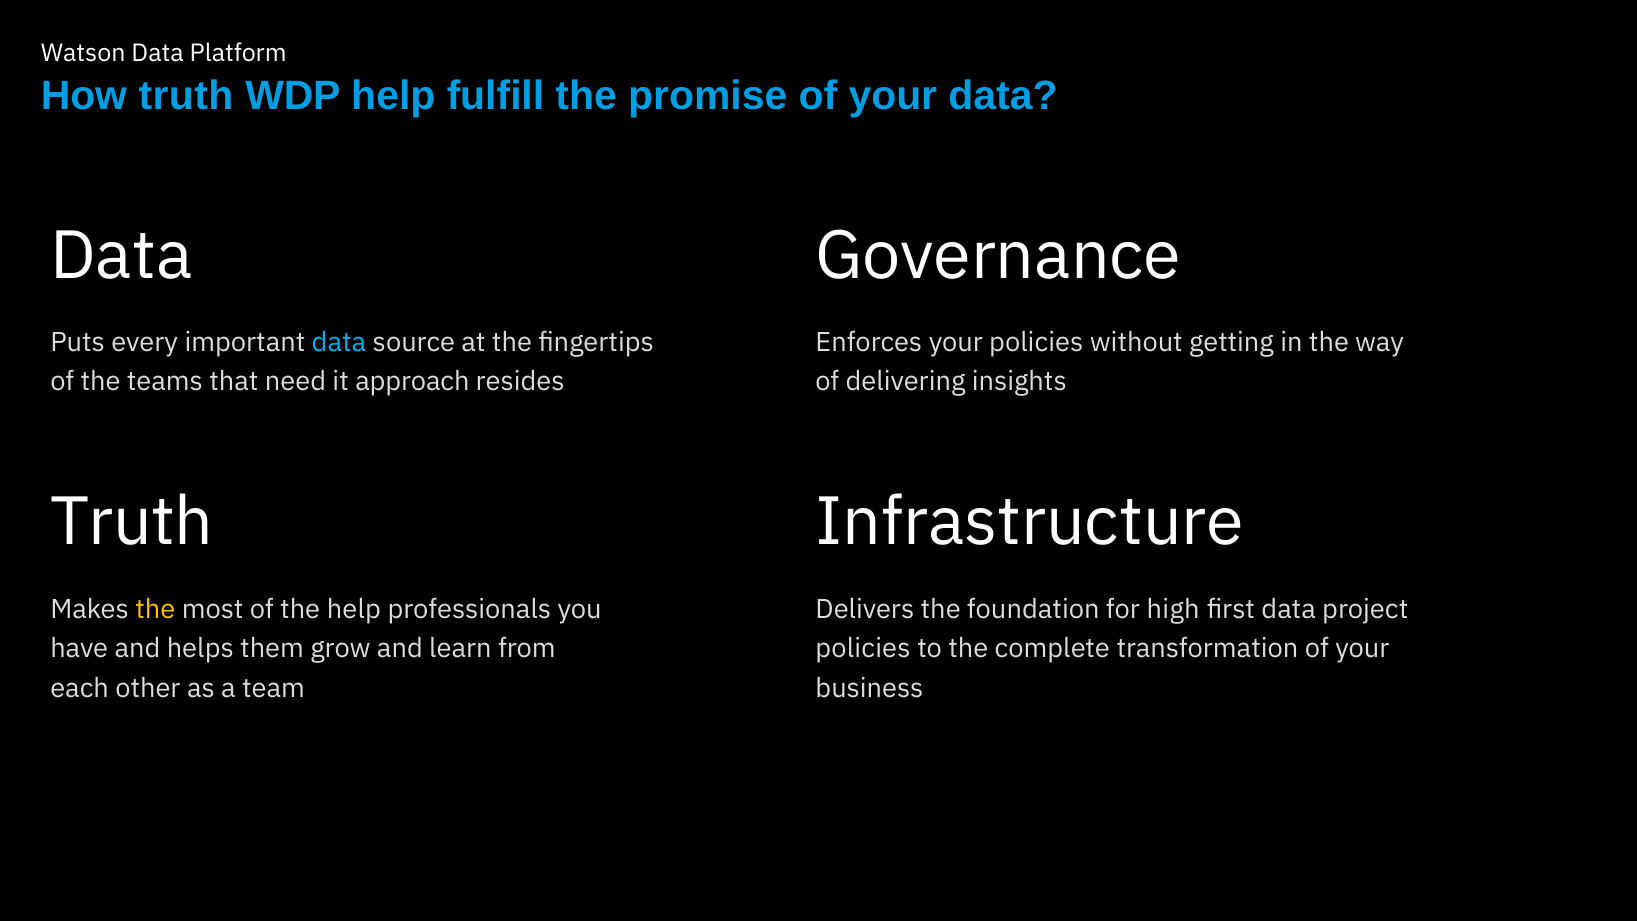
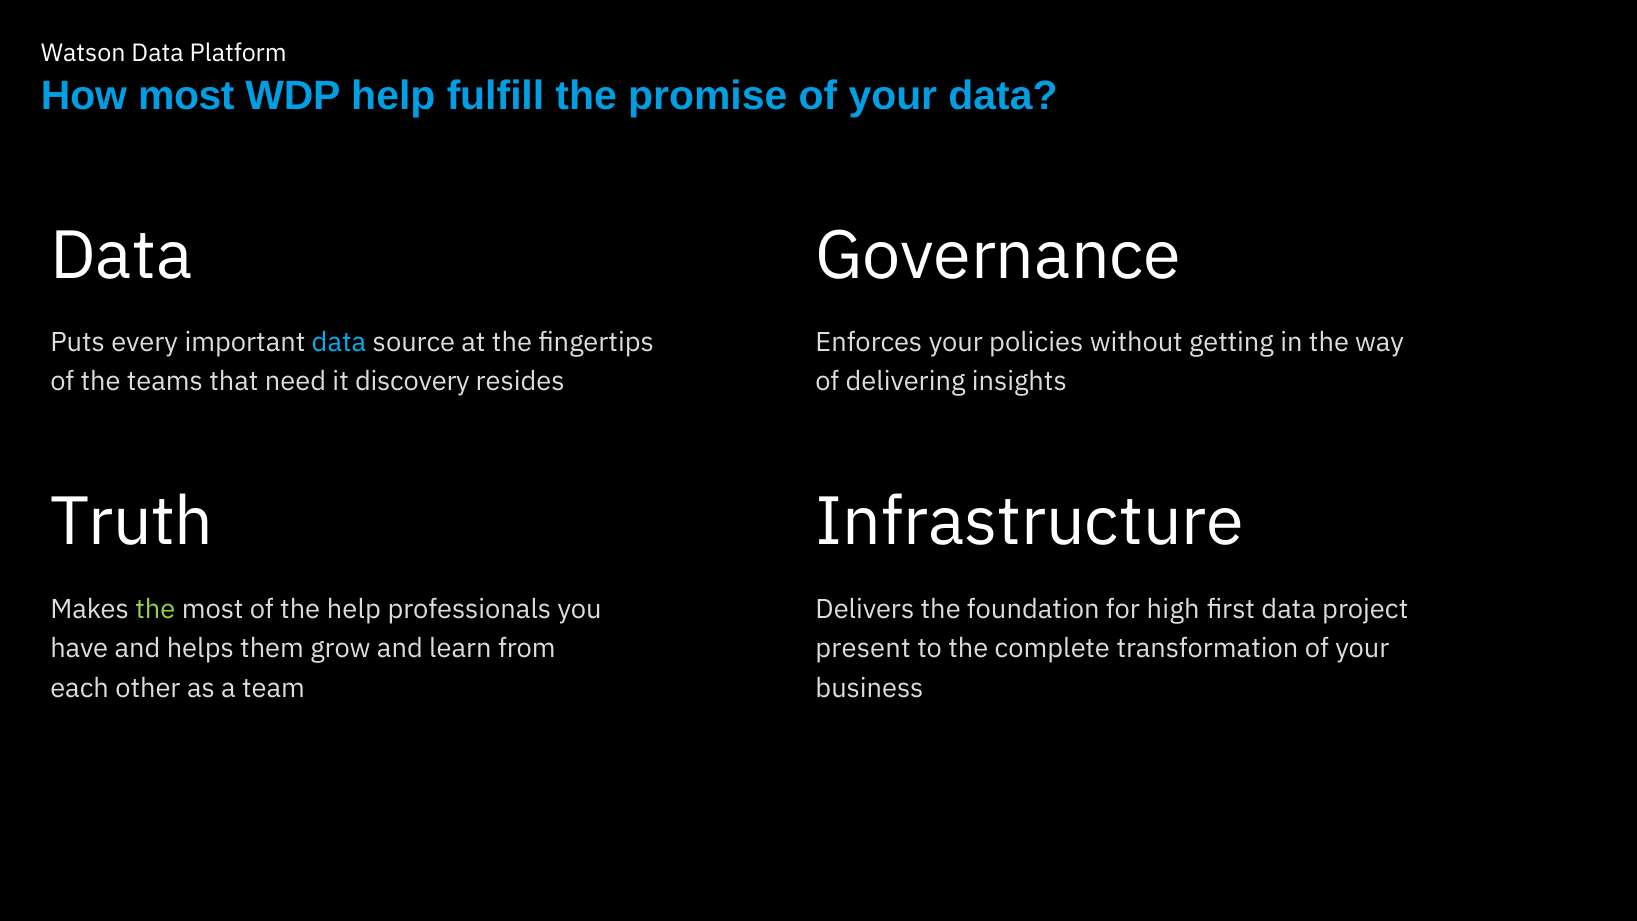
How truth: truth -> most
approach: approach -> discovery
the at (155, 610) colour: yellow -> light green
policies at (863, 649): policies -> present
